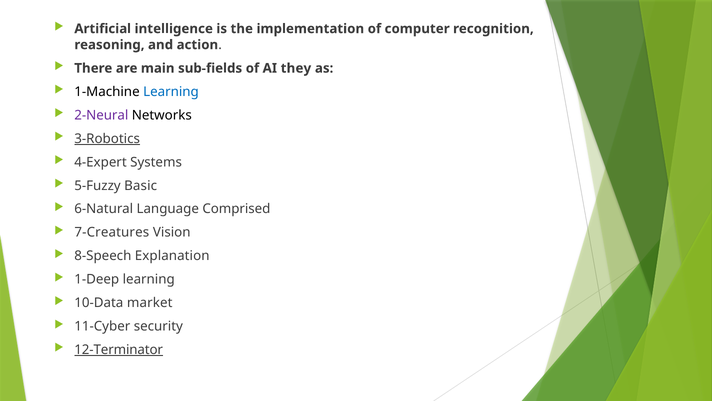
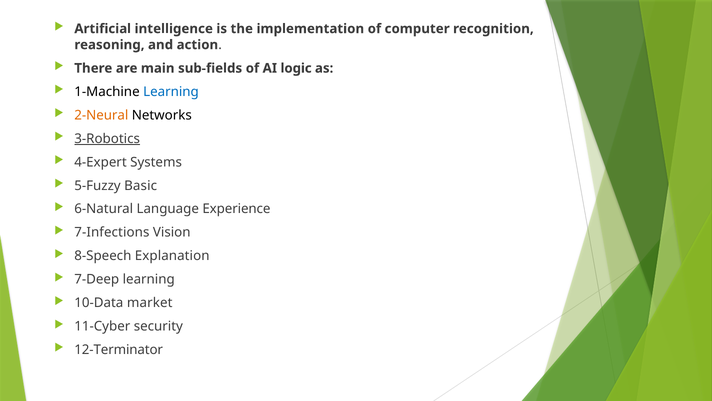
they: they -> logic
2-Neural colour: purple -> orange
Comprised: Comprised -> Experience
7-Creatures: 7-Creatures -> 7-Infections
1-Deep: 1-Deep -> 7-Deep
12-Terminator underline: present -> none
